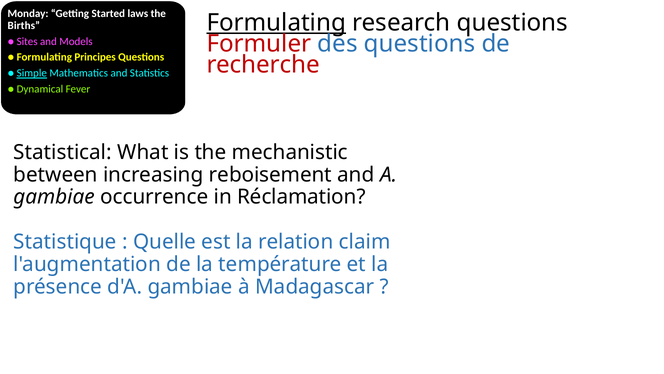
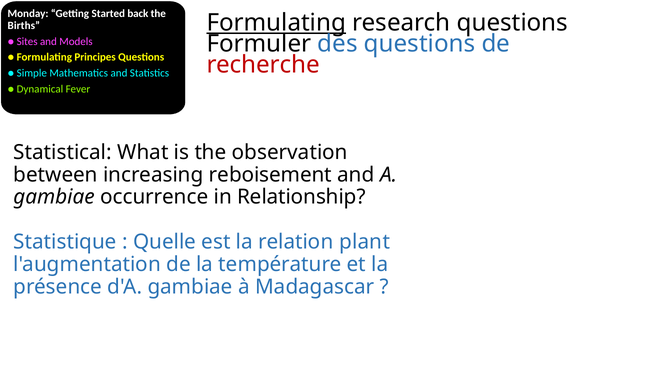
laws: laws -> back
Formuler colour: red -> black
Simple underline: present -> none
mechanistic: mechanistic -> observation
Réclamation: Réclamation -> Relationship
claim: claim -> plant
